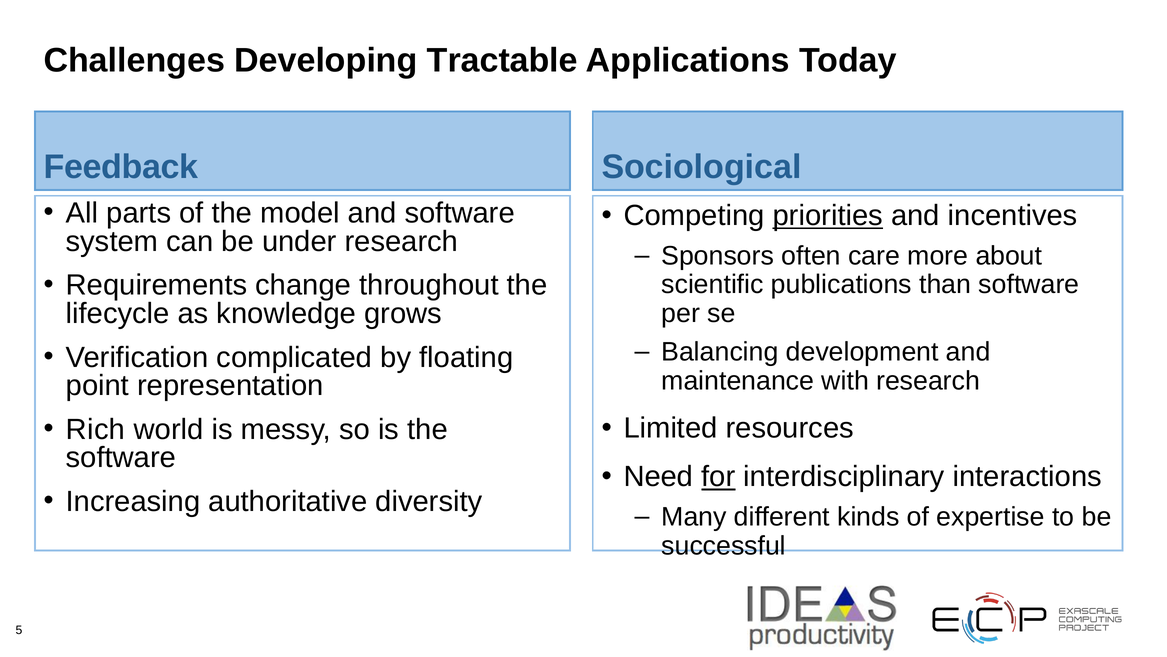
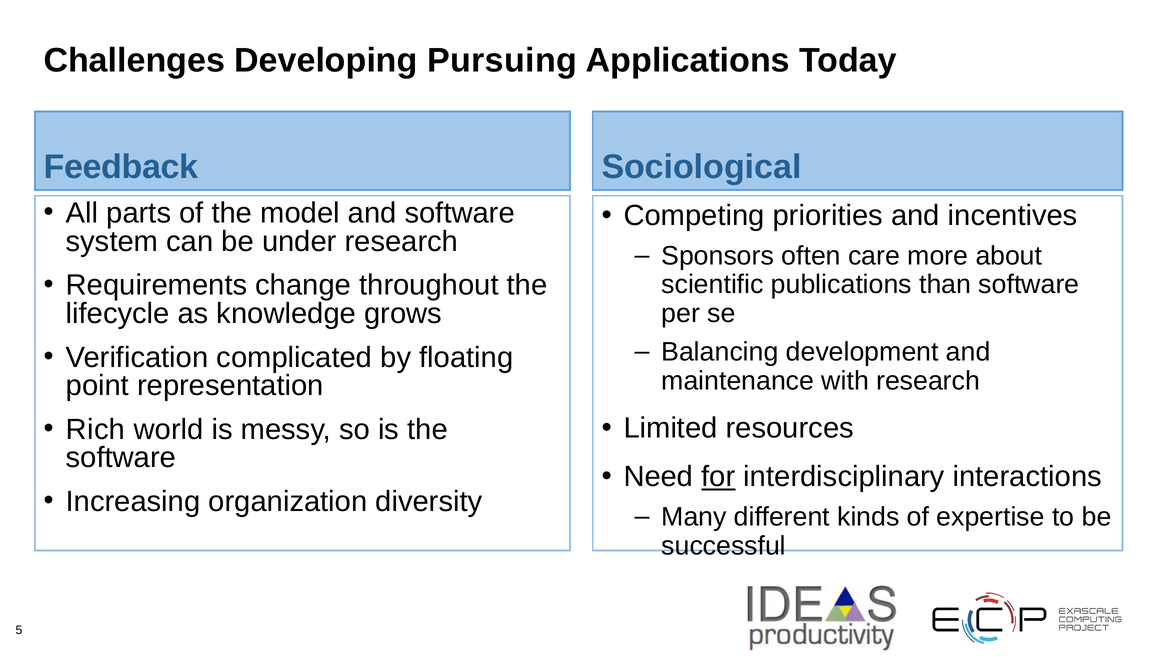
Tractable: Tractable -> Pursuing
priorities underline: present -> none
authoritative: authoritative -> organization
